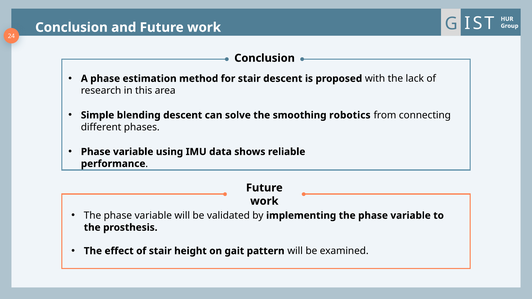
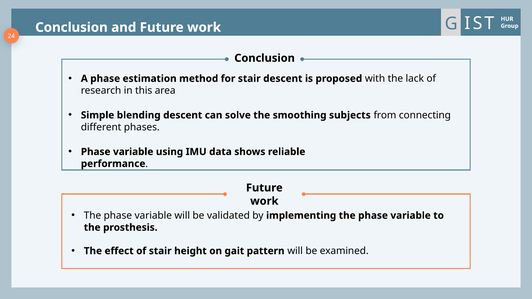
robotics: robotics -> subjects
